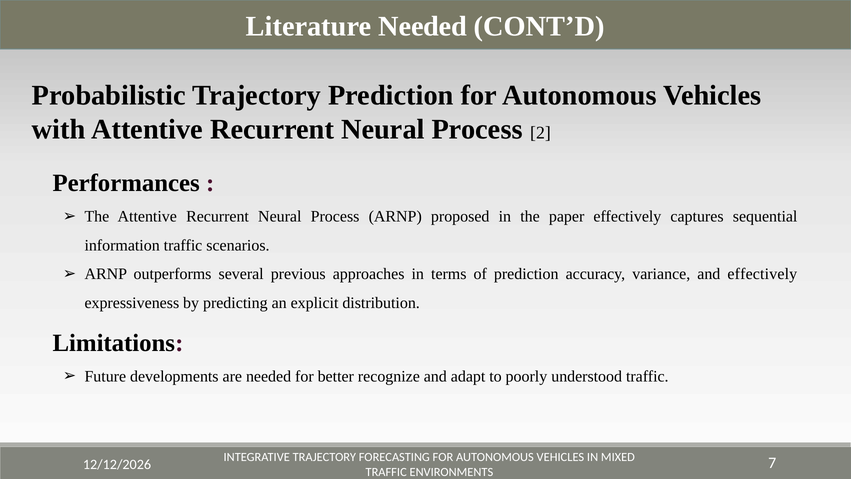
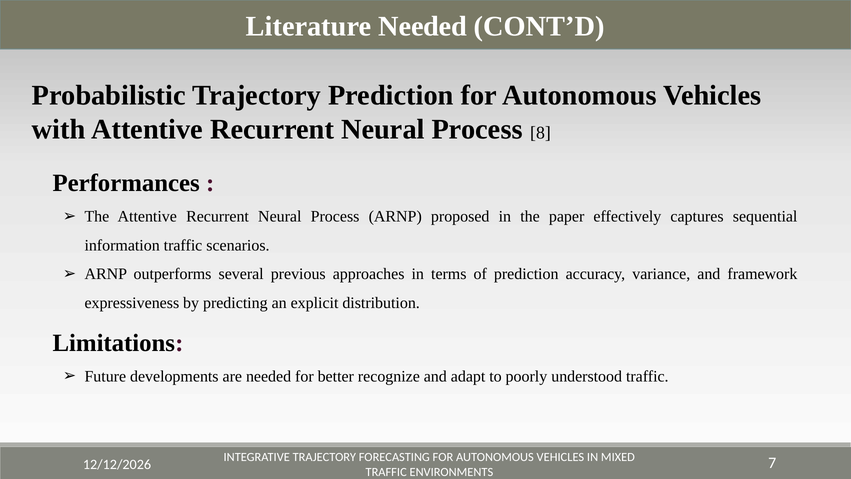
2: 2 -> 8
and effectively: effectively -> framework
